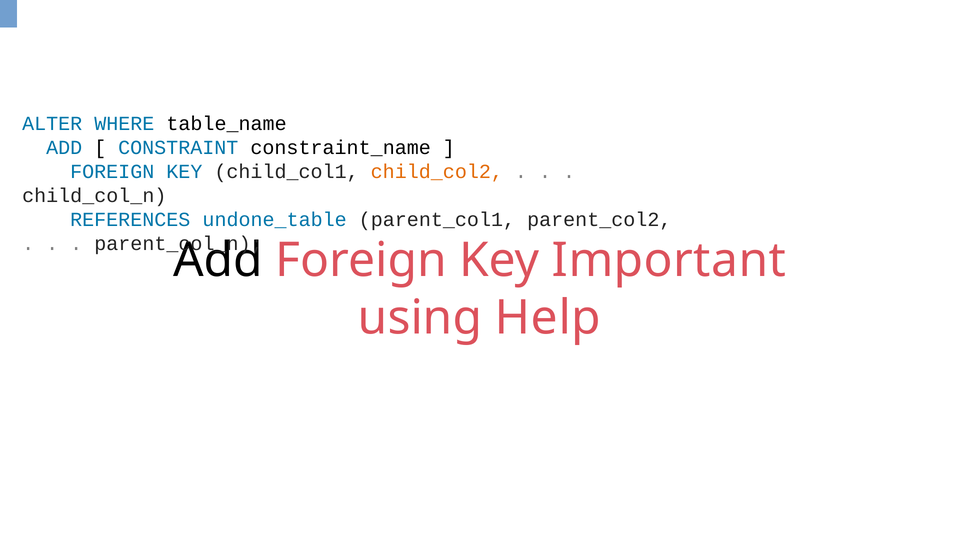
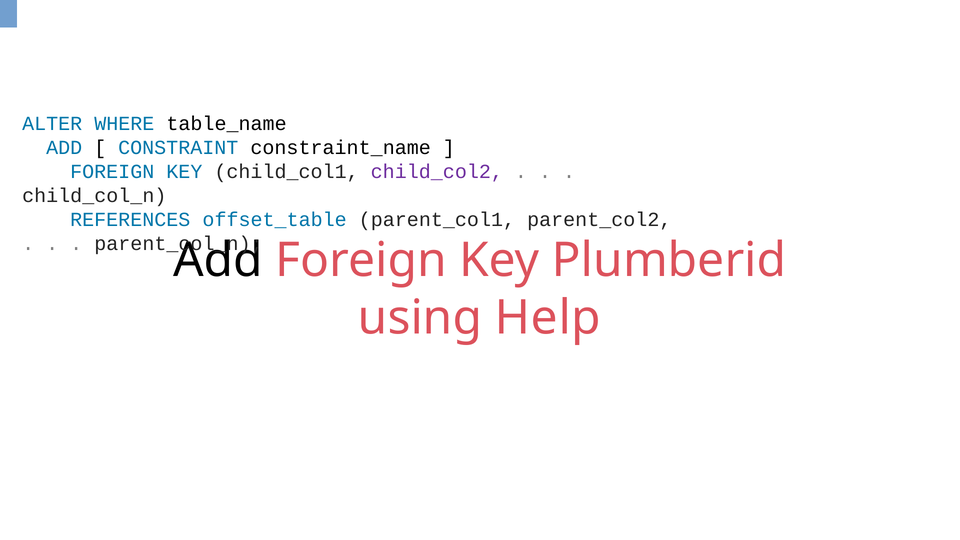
child_col2 colour: orange -> purple
undone_table: undone_table -> offset_table
Important: Important -> Plumberid
